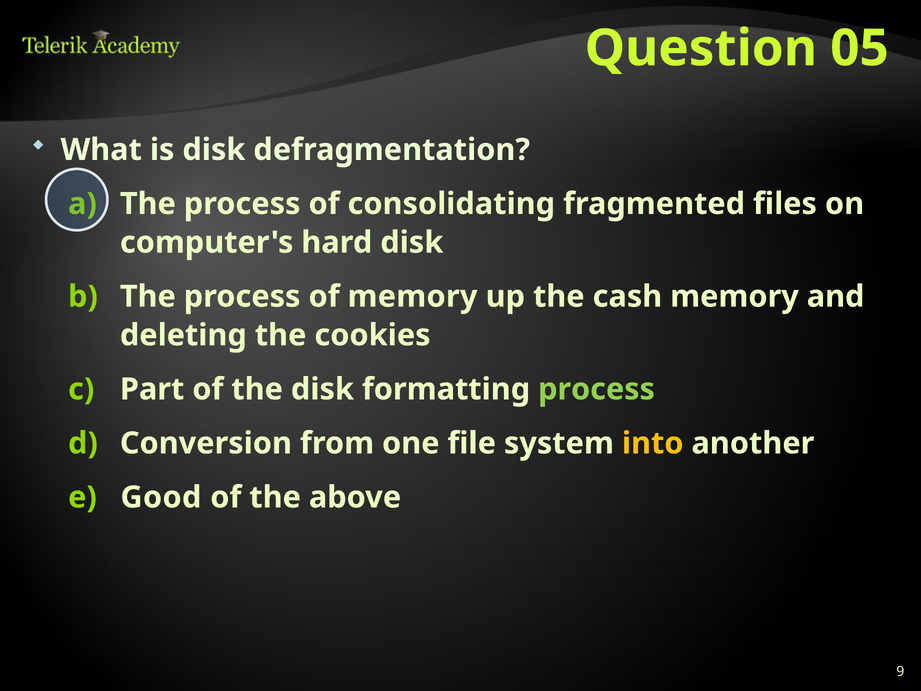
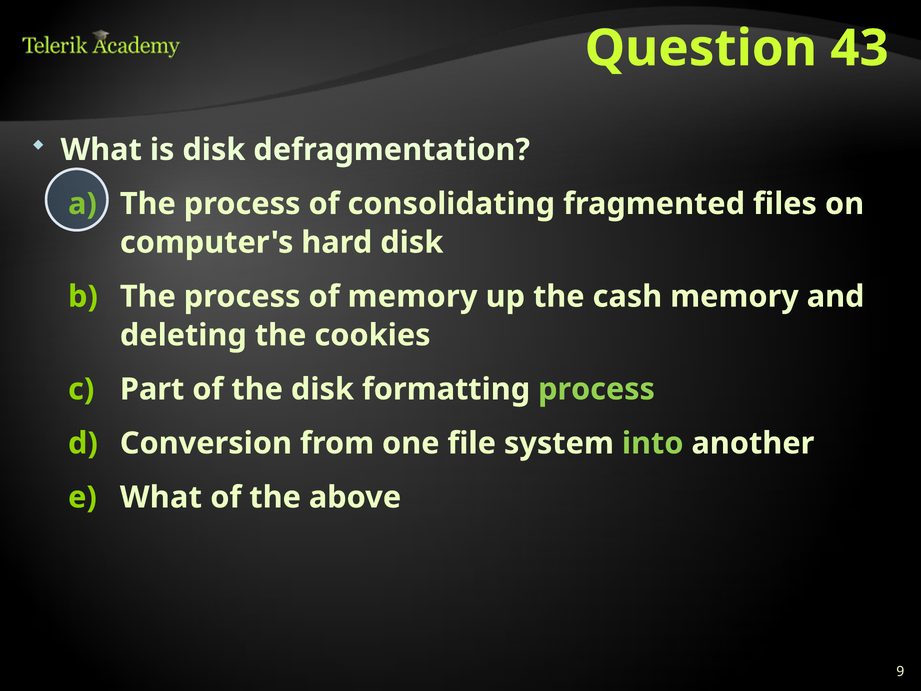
05: 05 -> 43
into colour: yellow -> light green
Good at (161, 497): Good -> What
